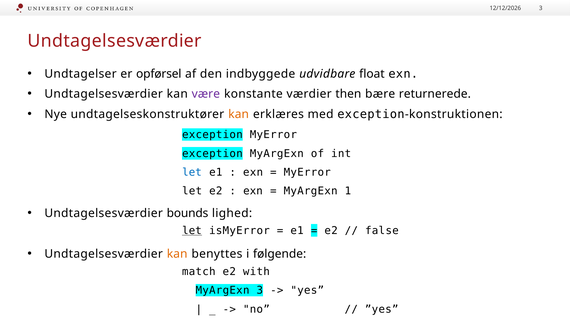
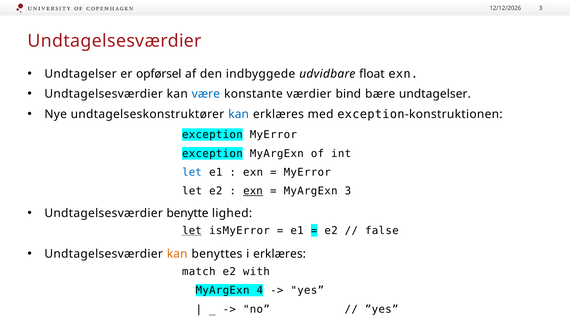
være colour: purple -> blue
then: then -> bind
bære returnerede: returnerede -> undtagelser
kan at (239, 114) colour: orange -> blue
exn at (253, 191) underline: none -> present
MyArgExn 1: 1 -> 3
bounds: bounds -> benytte
i følgende: følgende -> erklæres
MyArgExn 3: 3 -> 4
